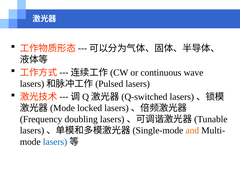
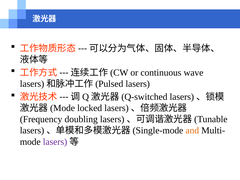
lasers at (55, 142) colour: blue -> purple
